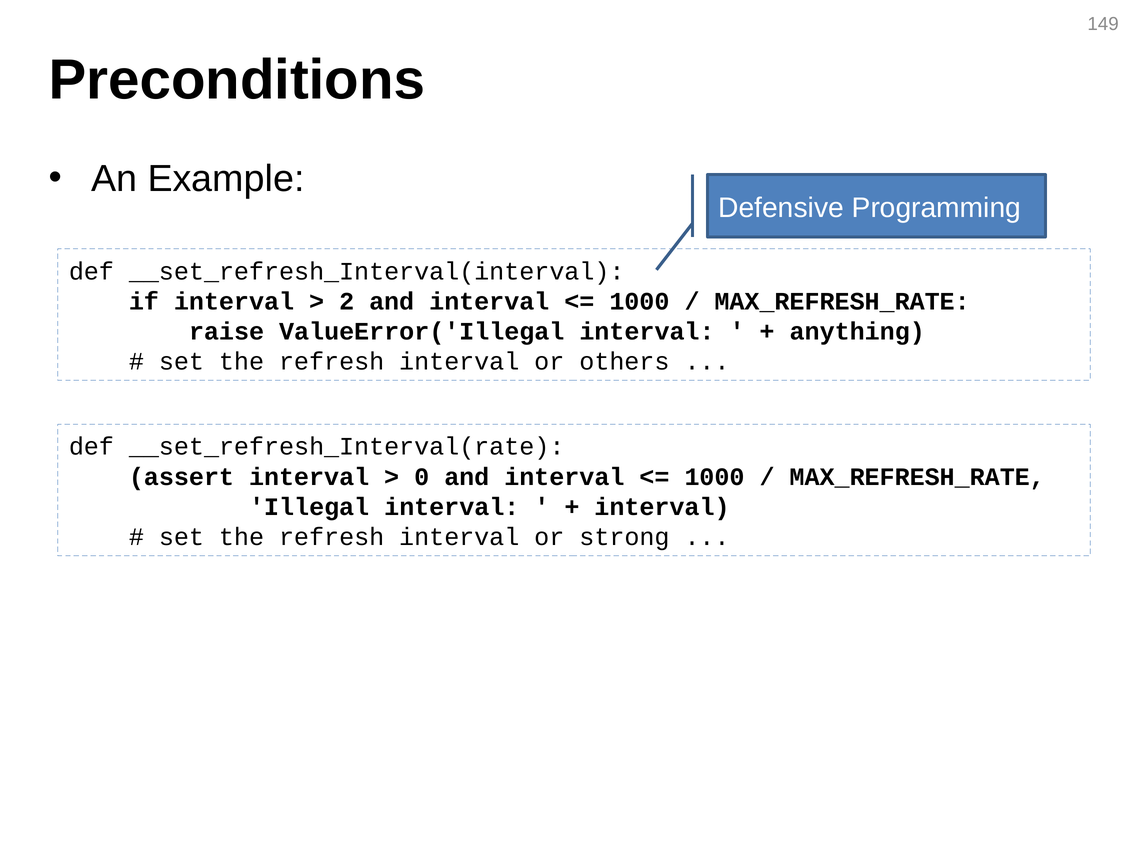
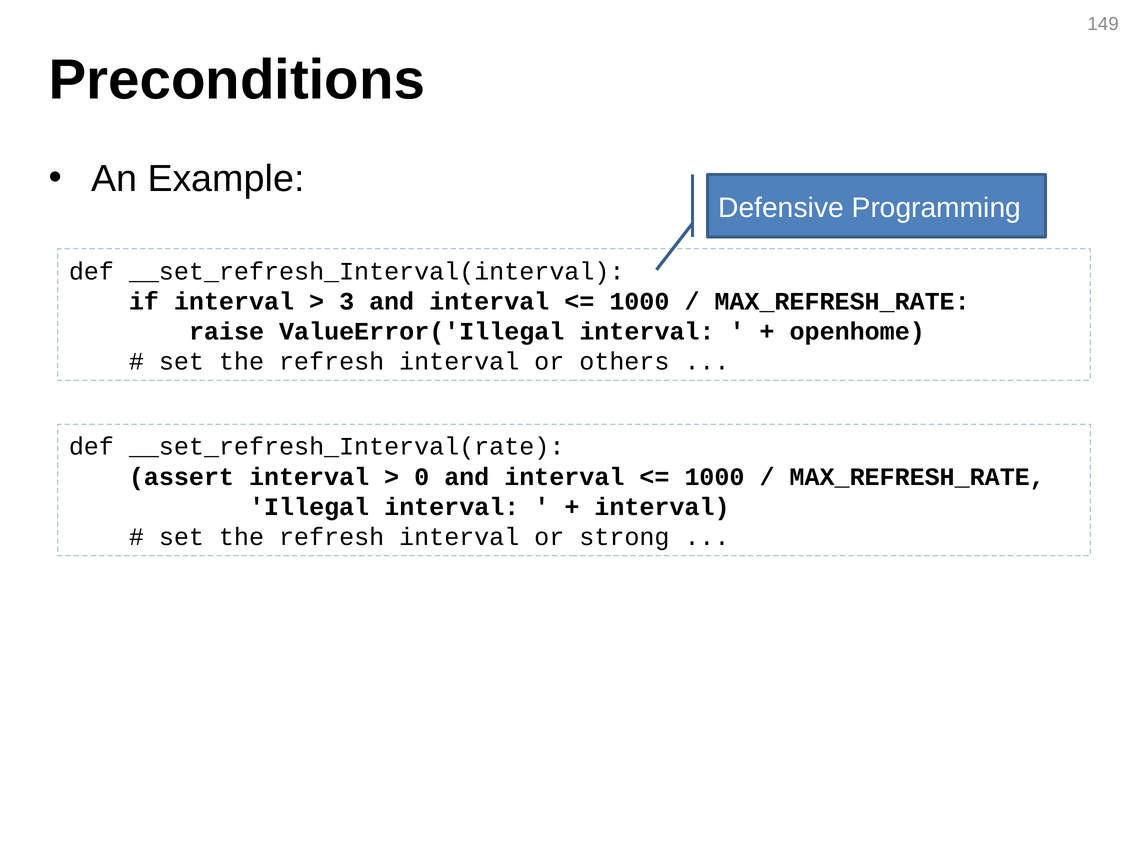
2: 2 -> 3
anything: anything -> openhome
